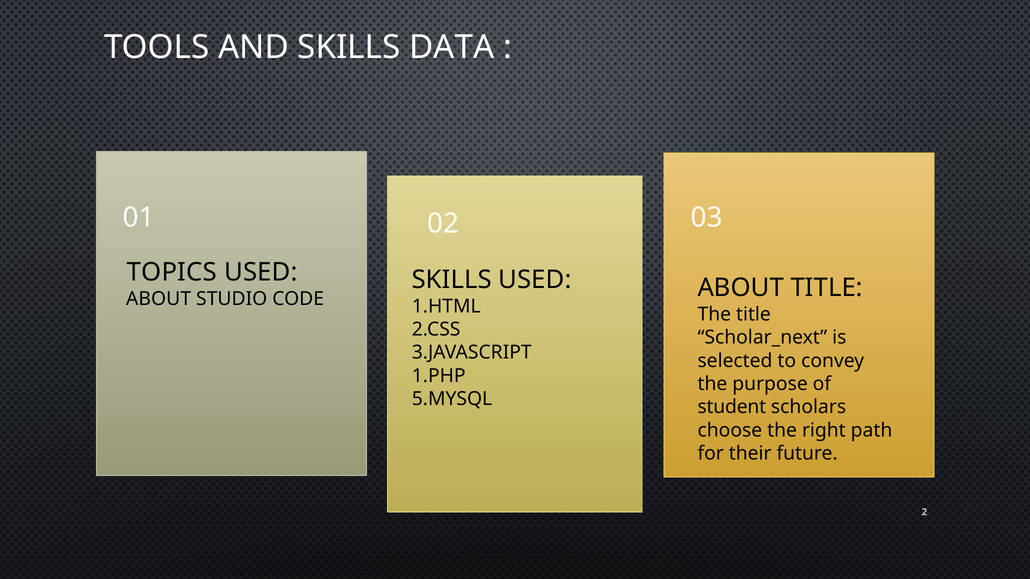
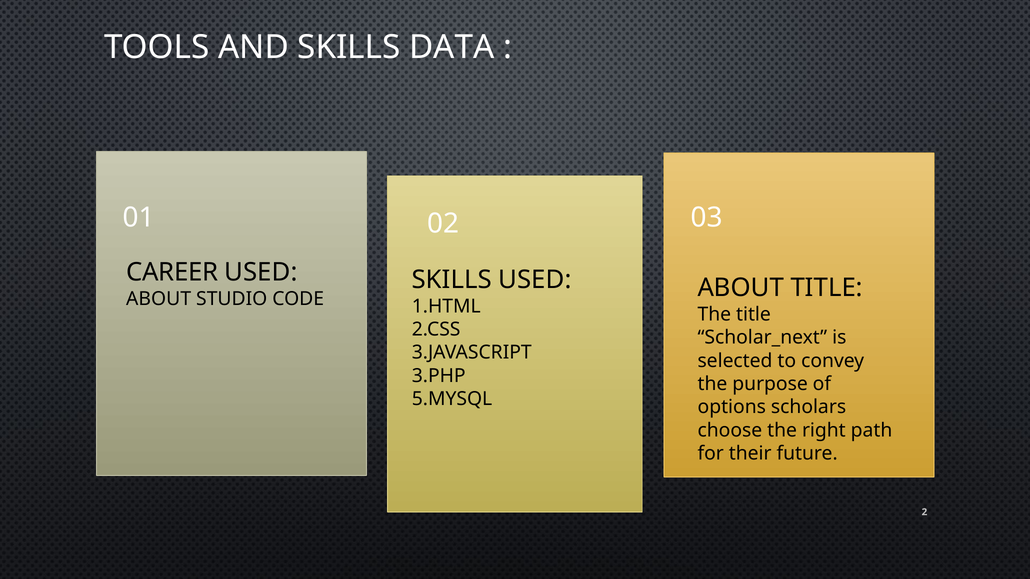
TOPICS: TOPICS -> CAREER
1.PHP: 1.PHP -> 3.PHP
student: student -> options
